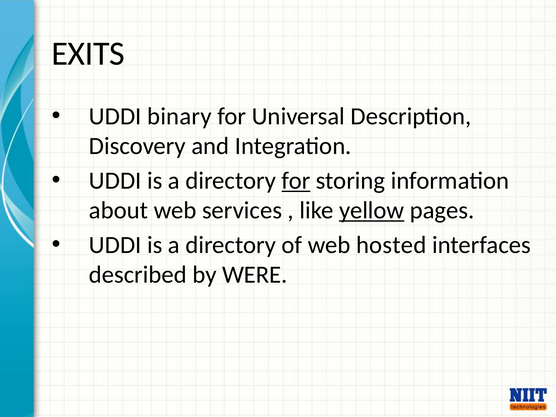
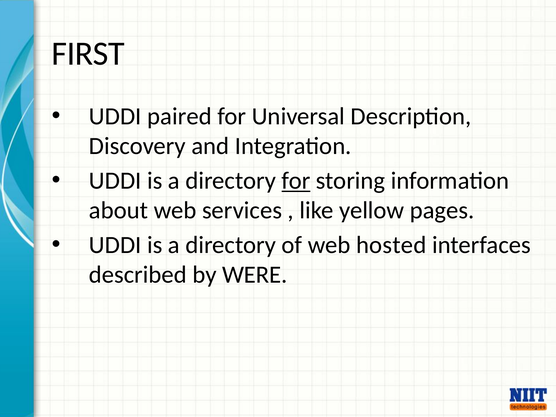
EXITS: EXITS -> FIRST
binary: binary -> paired
yellow underline: present -> none
